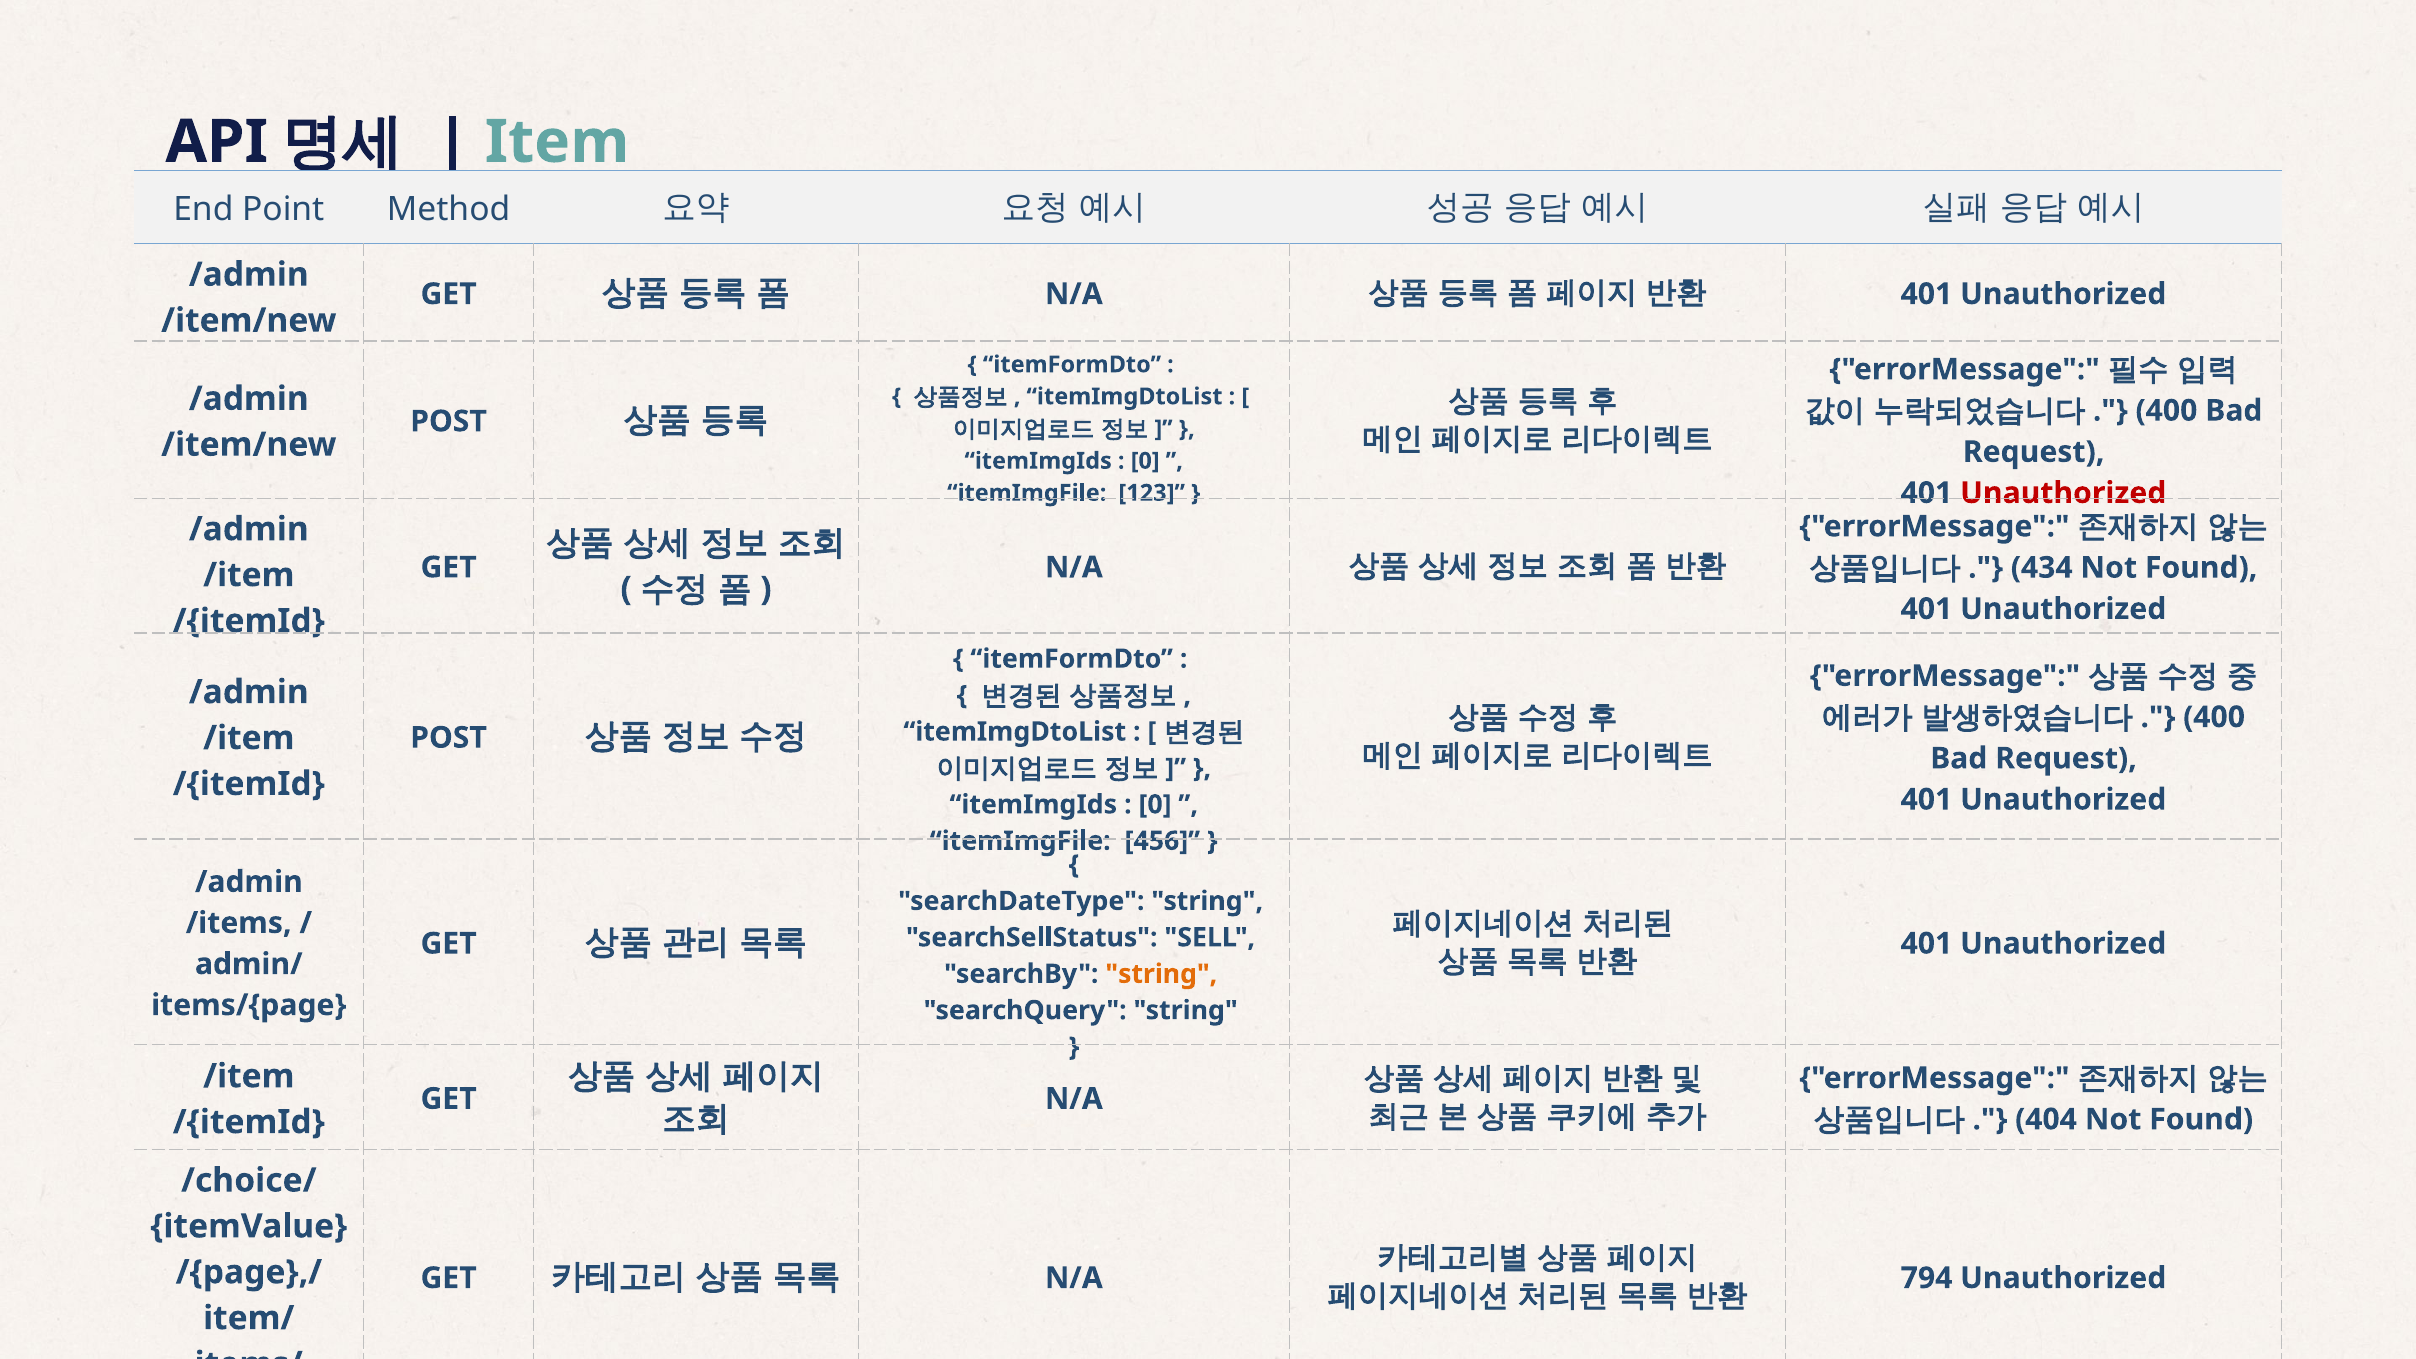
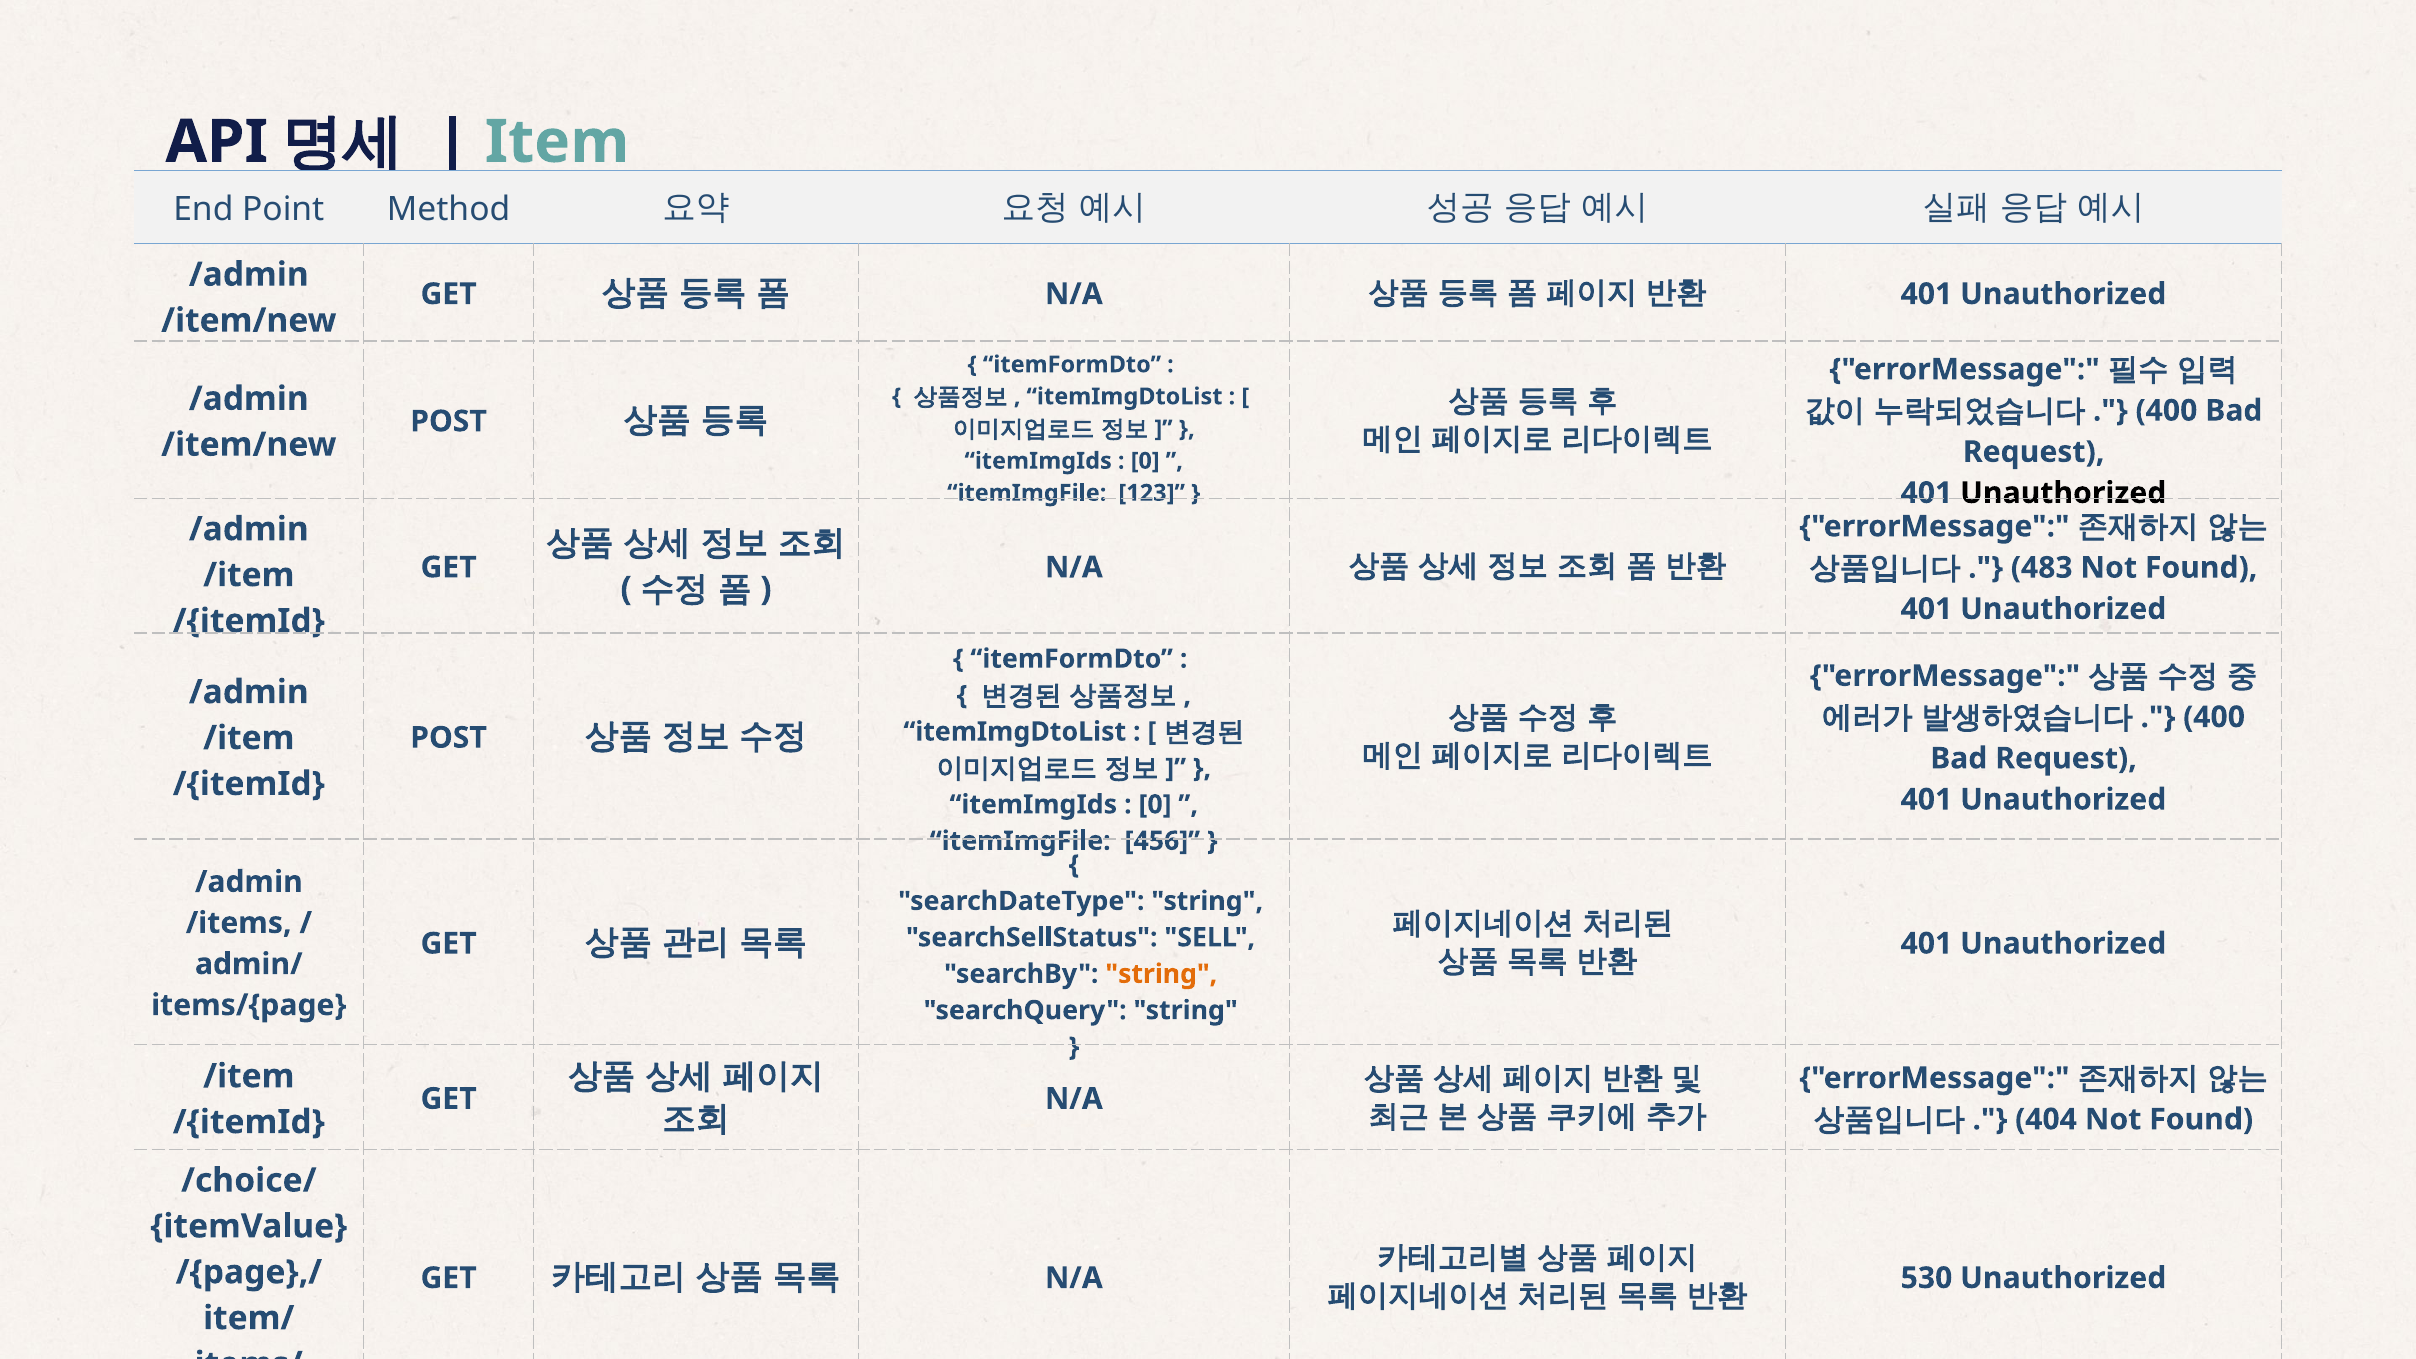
Unauthorized at (2063, 493) colour: red -> black
434: 434 -> 483
794: 794 -> 530
